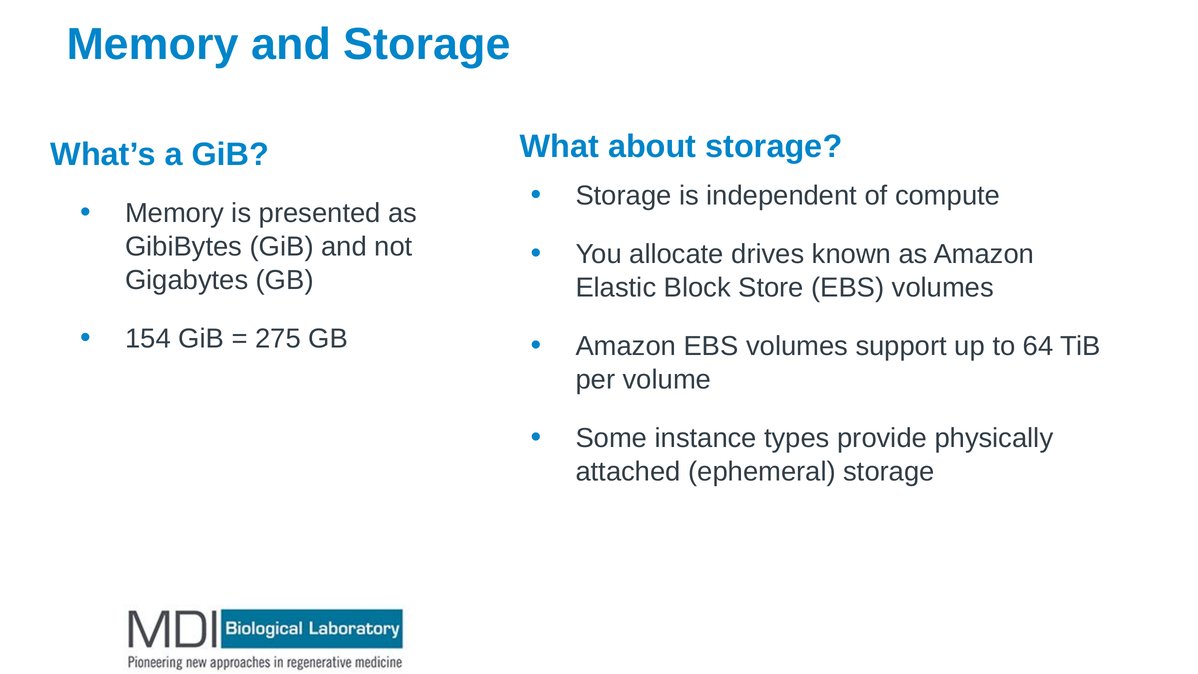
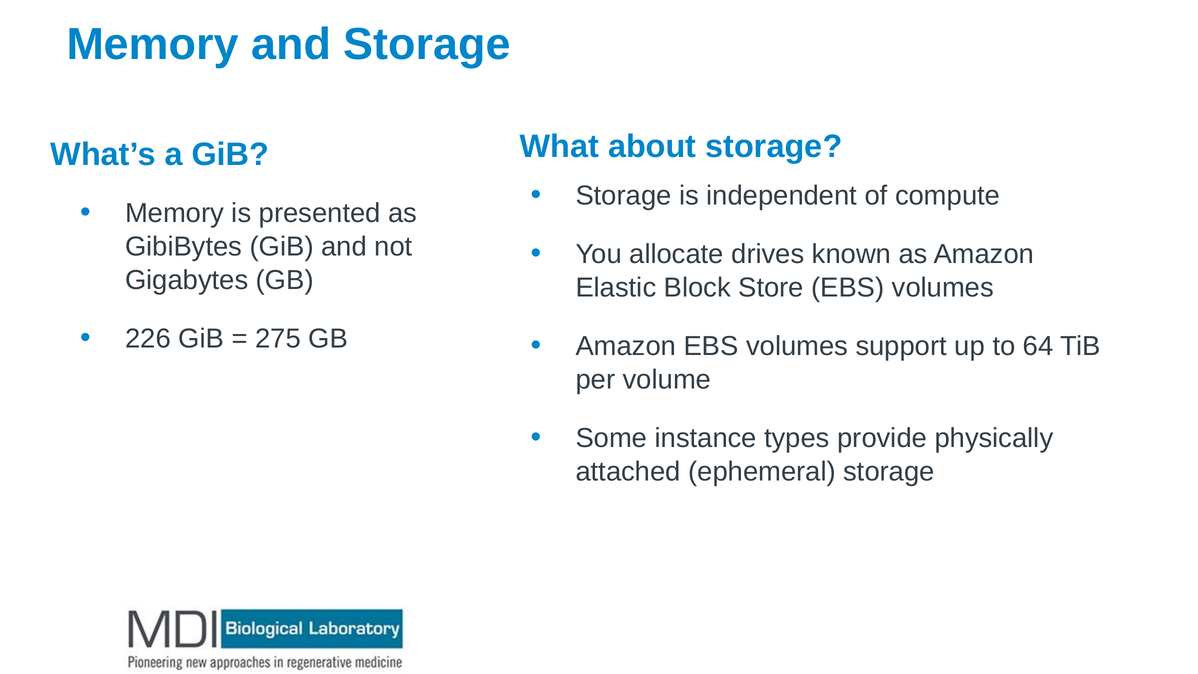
154: 154 -> 226
